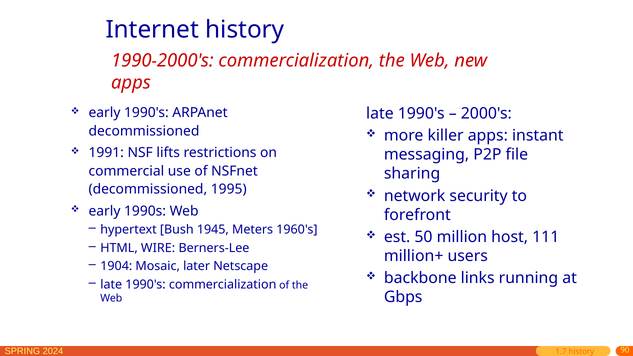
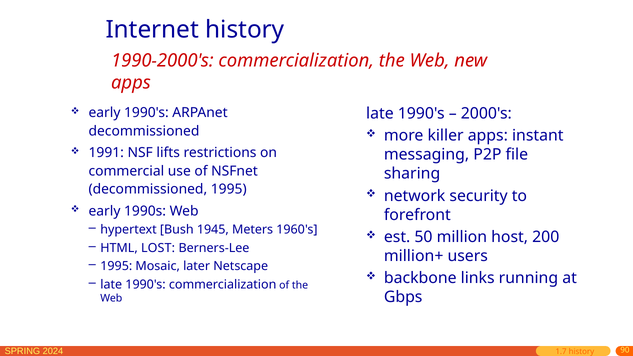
111: 111 -> 200
WIRE: WIRE -> LOST
1904 at (116, 266): 1904 -> 1995
